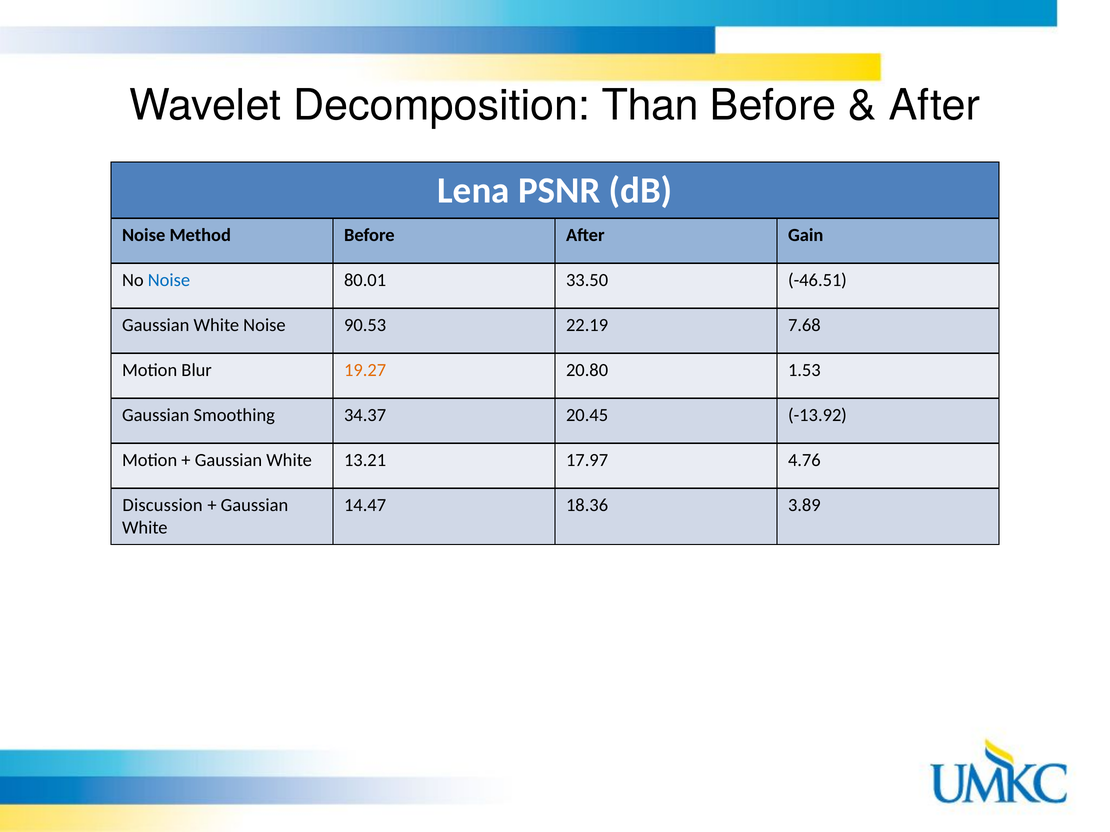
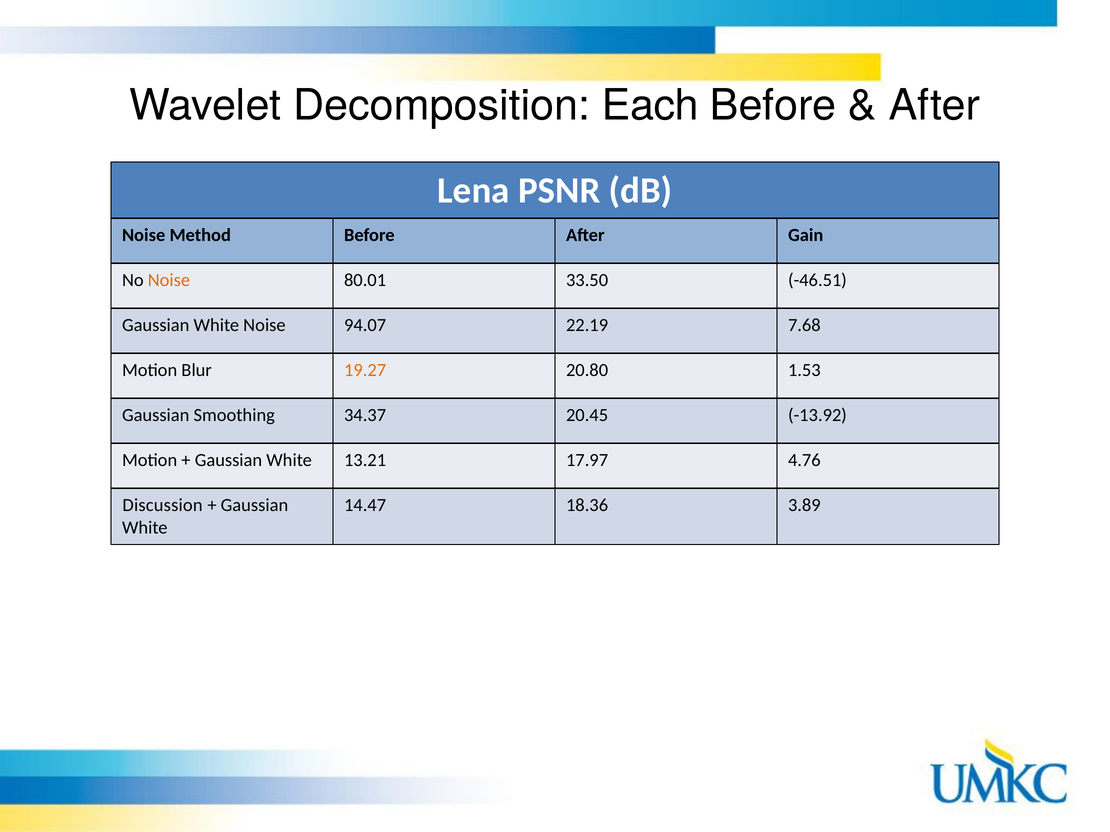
Than: Than -> Each
Noise at (169, 280) colour: blue -> orange
90.53: 90.53 -> 94.07
